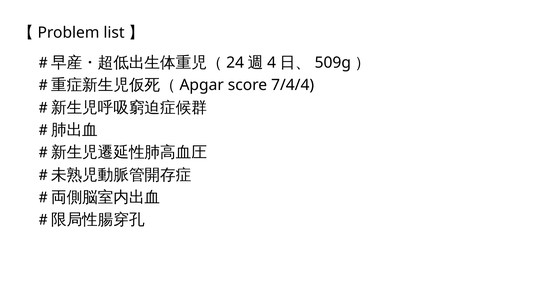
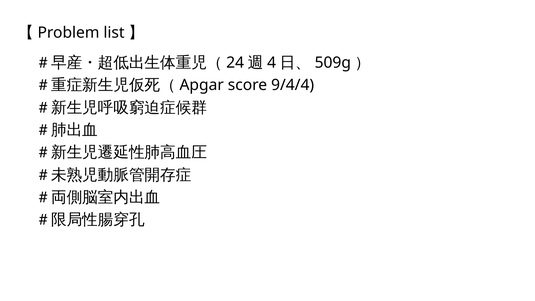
7/4/4: 7/4/4 -> 9/4/4
